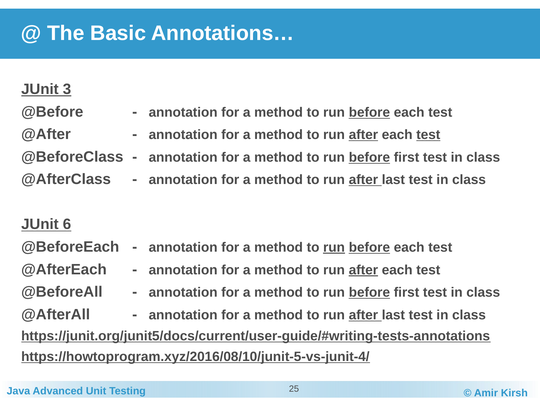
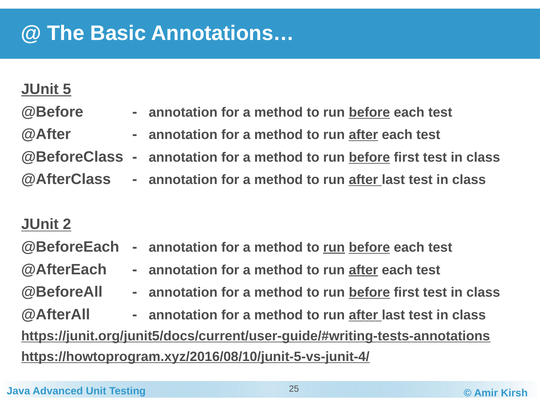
3: 3 -> 5
test at (428, 135) underline: present -> none
6: 6 -> 2
